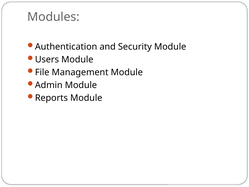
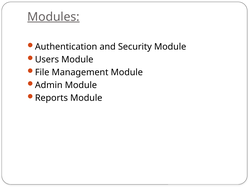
Modules underline: none -> present
